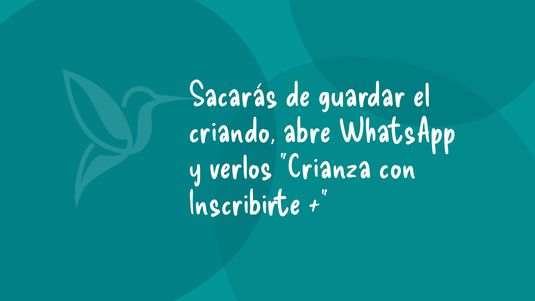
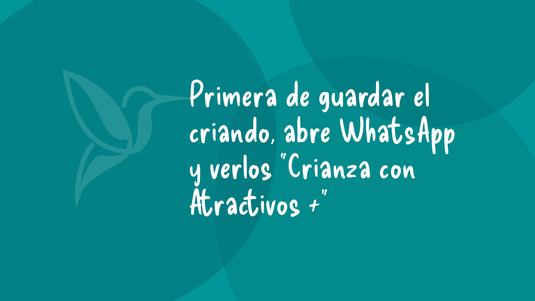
Sacarás: Sacarás -> Primera
Inscribirte: Inscribirte -> Atractivos
